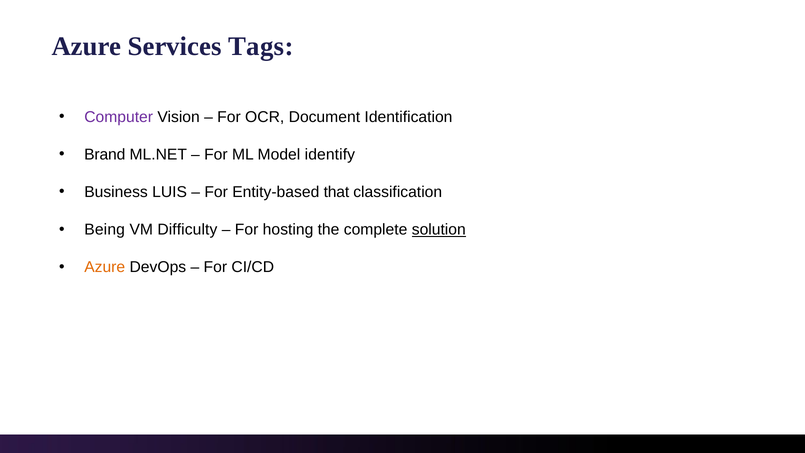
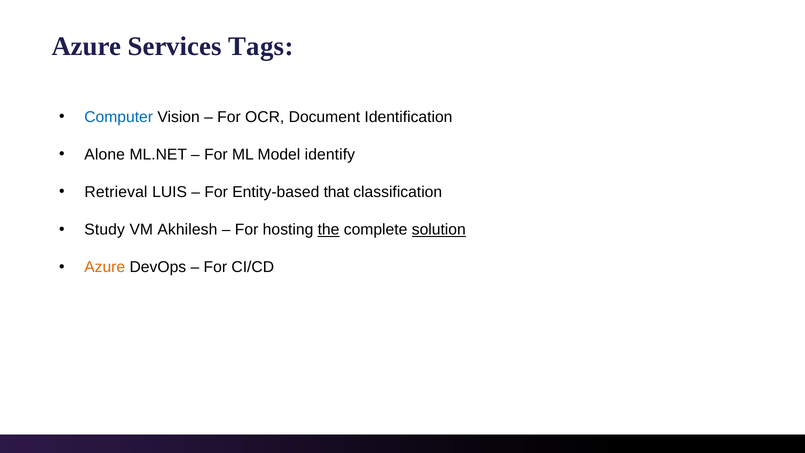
Computer colour: purple -> blue
Brand: Brand -> Alone
Business: Business -> Retrieval
Being: Being -> Study
Difficulty: Difficulty -> Akhilesh
the underline: none -> present
